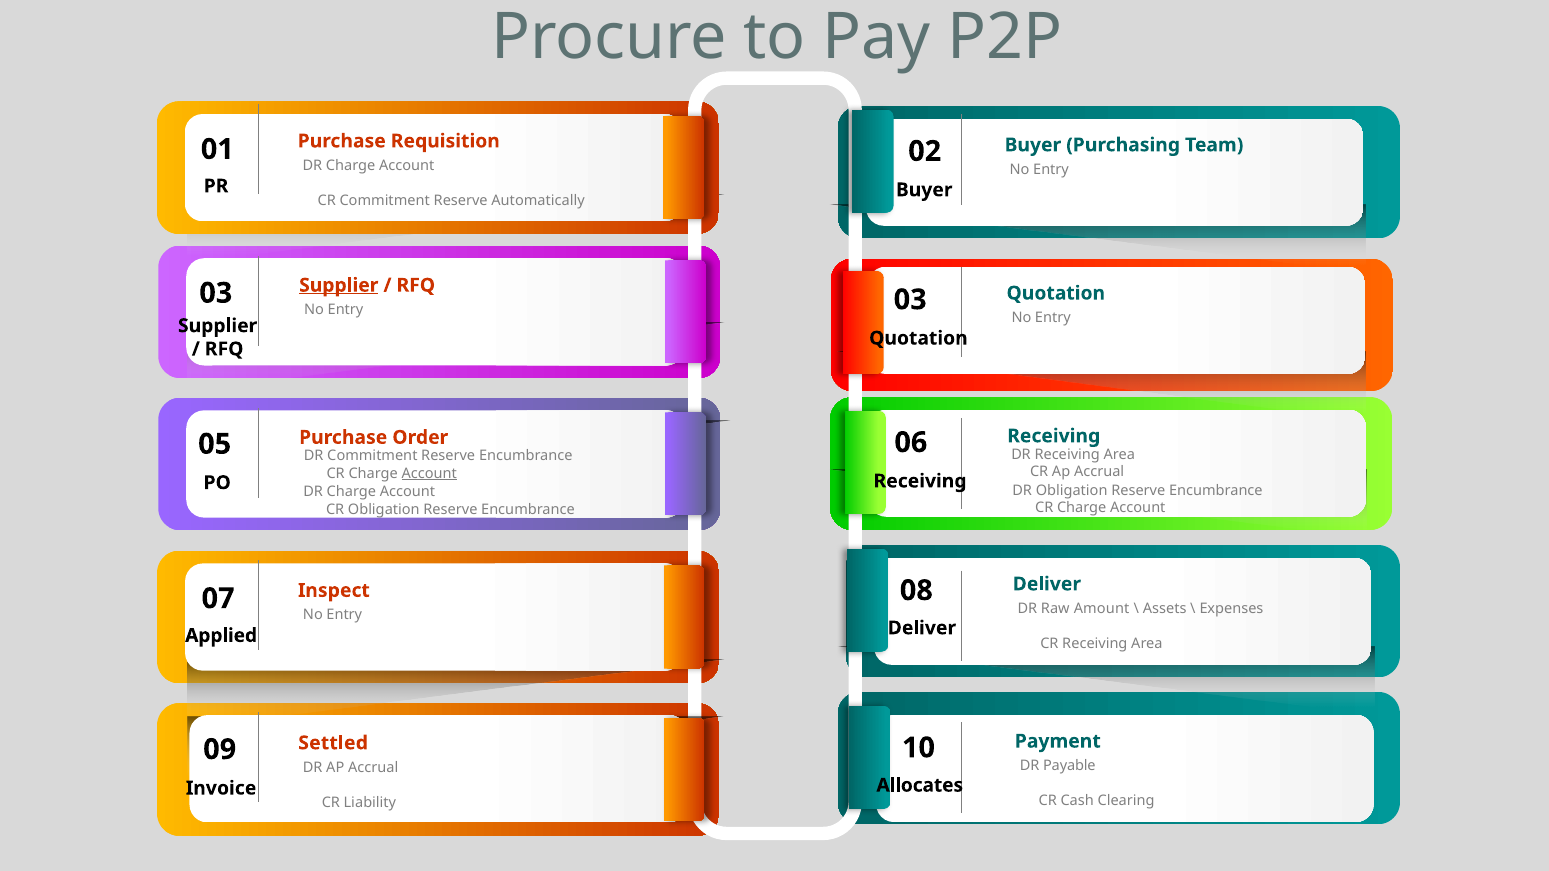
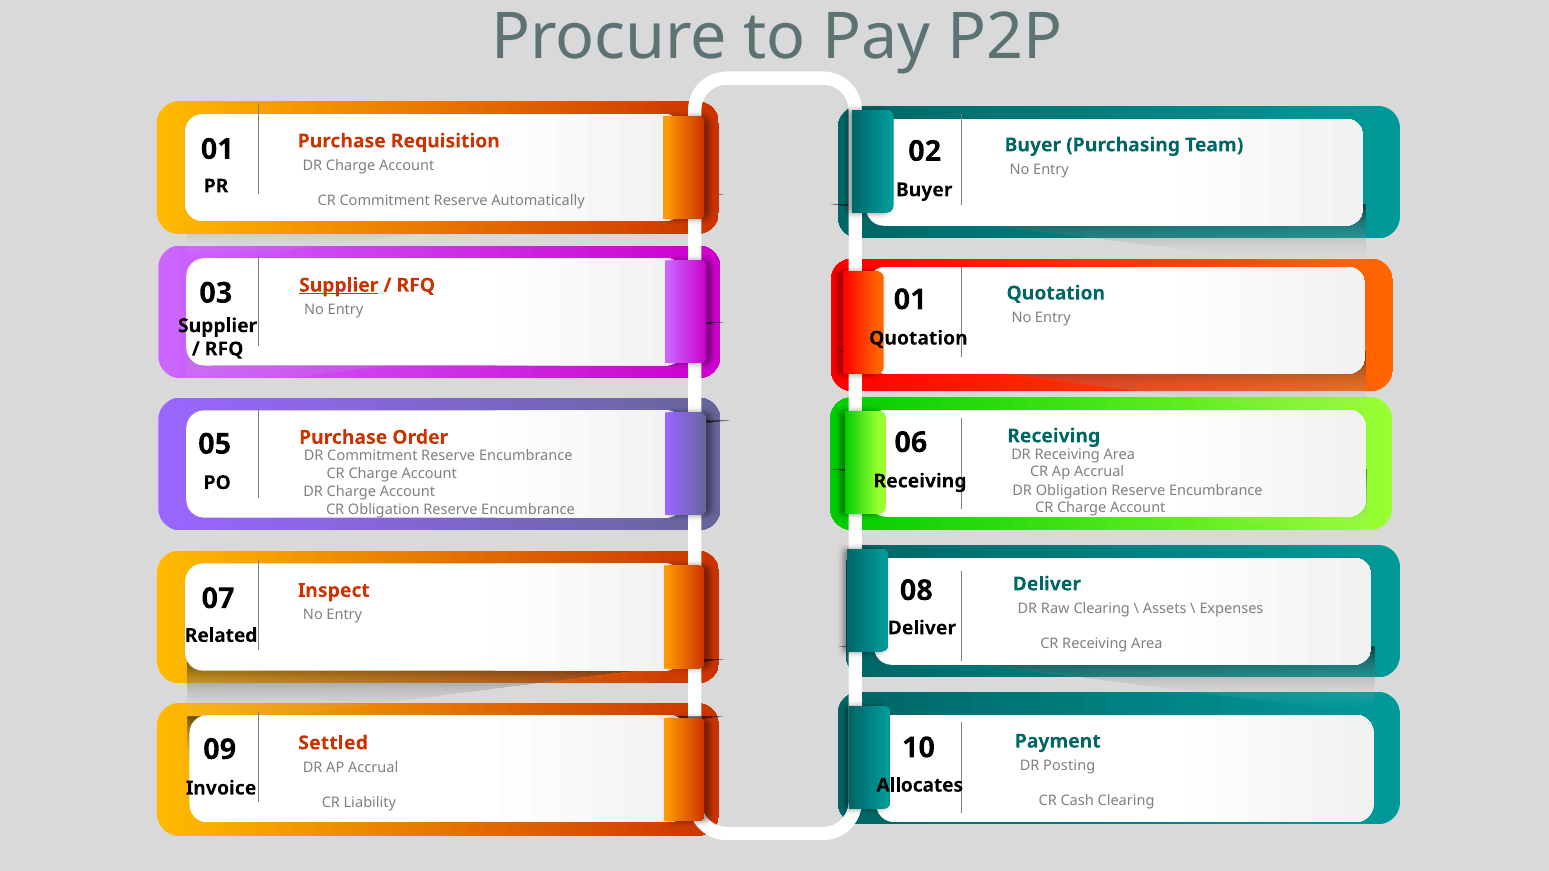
03 at (910, 300): 03 -> 01
Account at (429, 474) underline: present -> none
Raw Amount: Amount -> Clearing
Applied: Applied -> Related
Payable: Payable -> Posting
